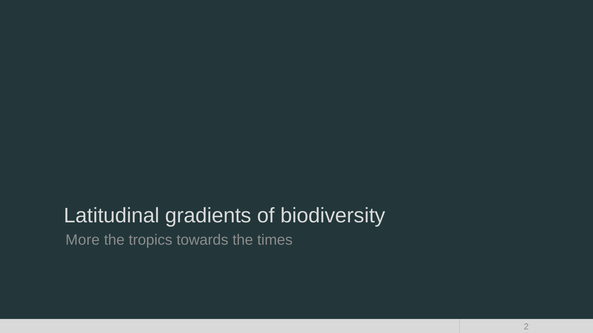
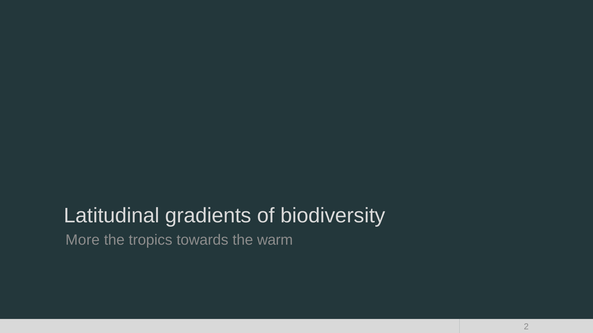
times: times -> warm
